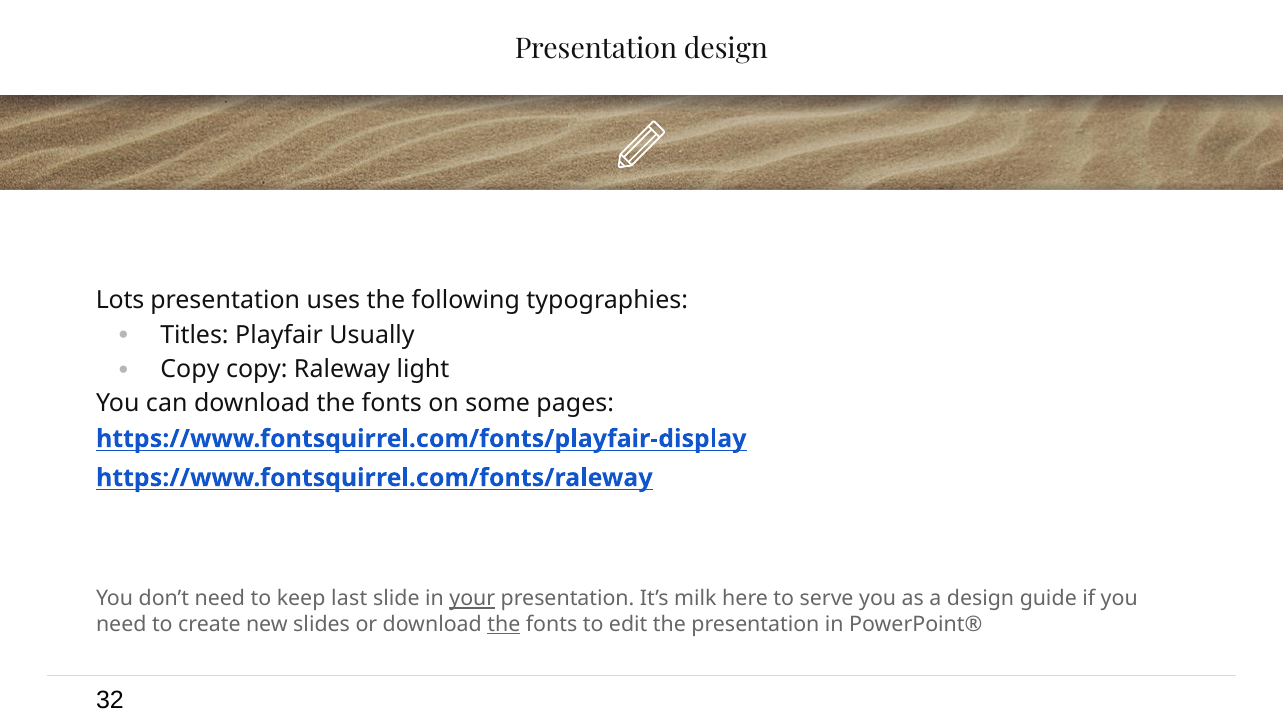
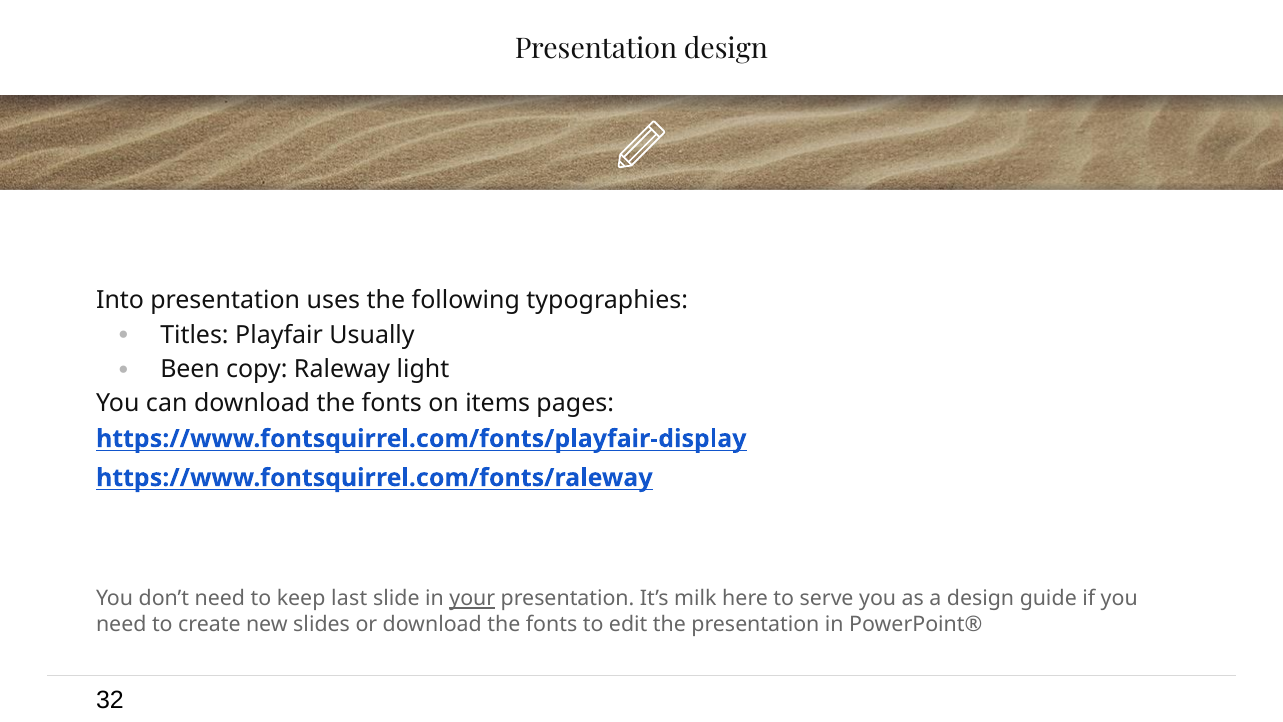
Lots: Lots -> Into
Copy at (190, 369): Copy -> Been
some: some -> items
the at (504, 624) underline: present -> none
